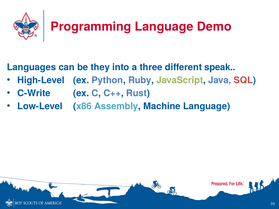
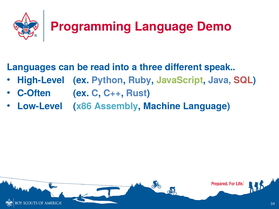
they: they -> read
C-Write: C-Write -> C-Often
